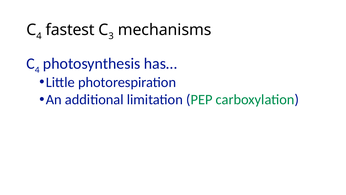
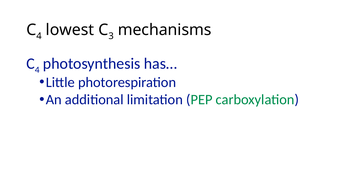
fastest: fastest -> lowest
